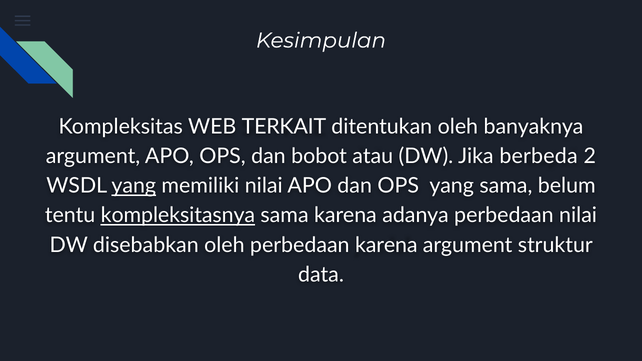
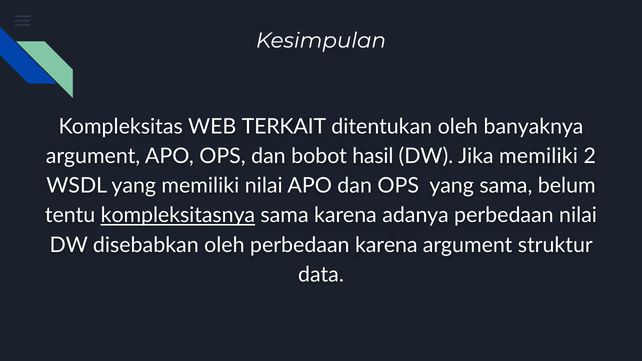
atau: atau -> hasil
Jika berbeda: berbeda -> memiliki
yang at (134, 186) underline: present -> none
